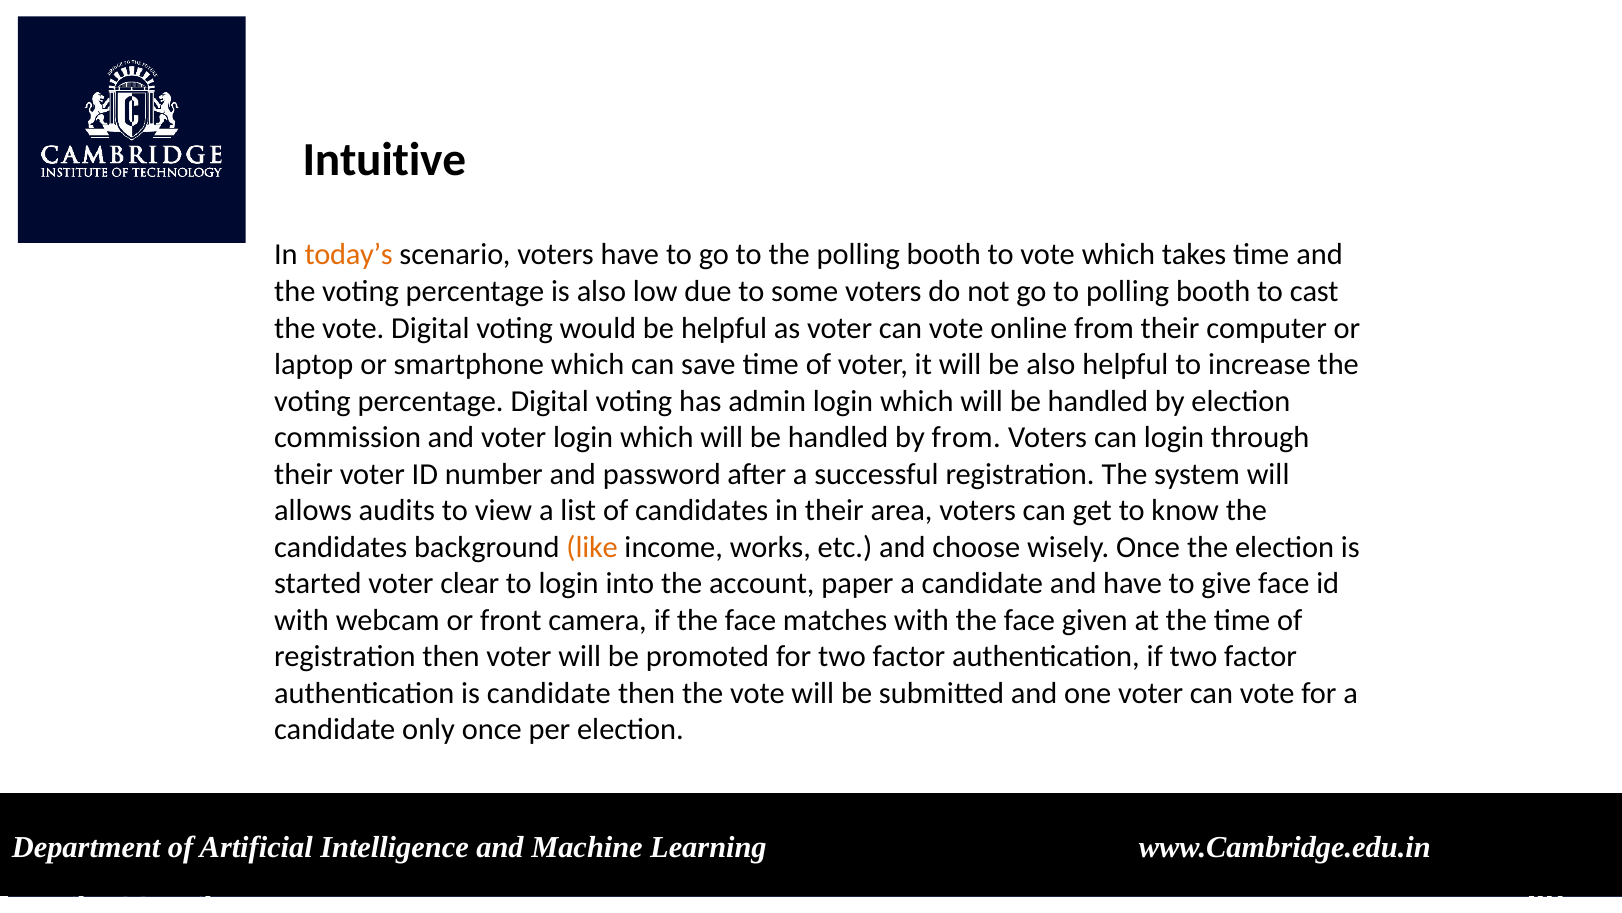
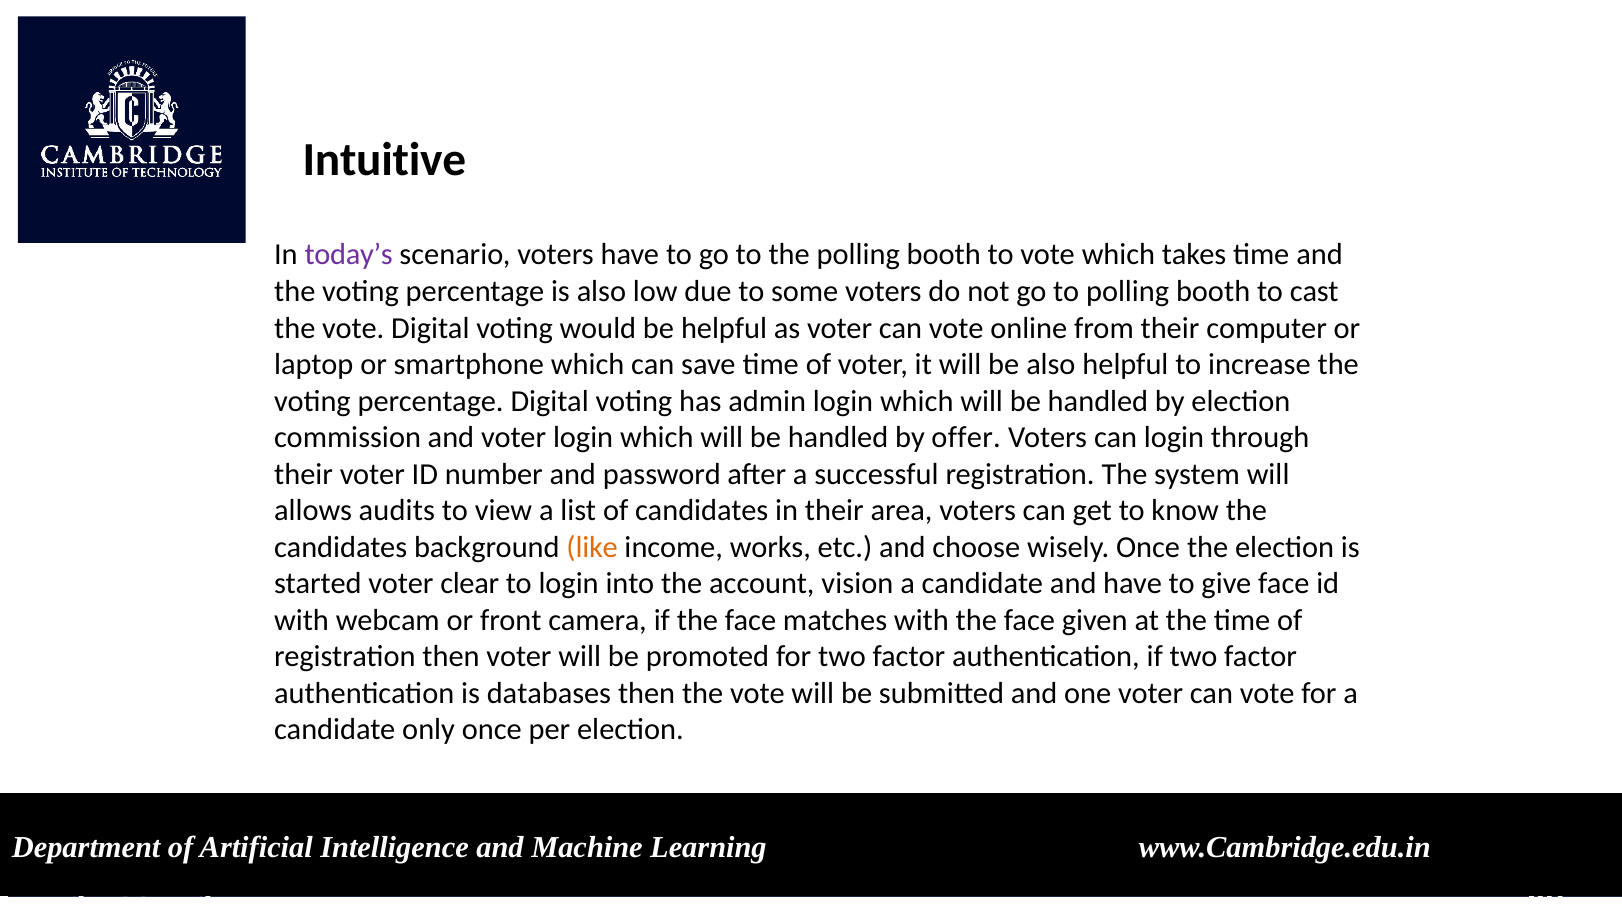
today’s colour: orange -> purple
by from: from -> offer
paper: paper -> vision
is candidate: candidate -> databases
